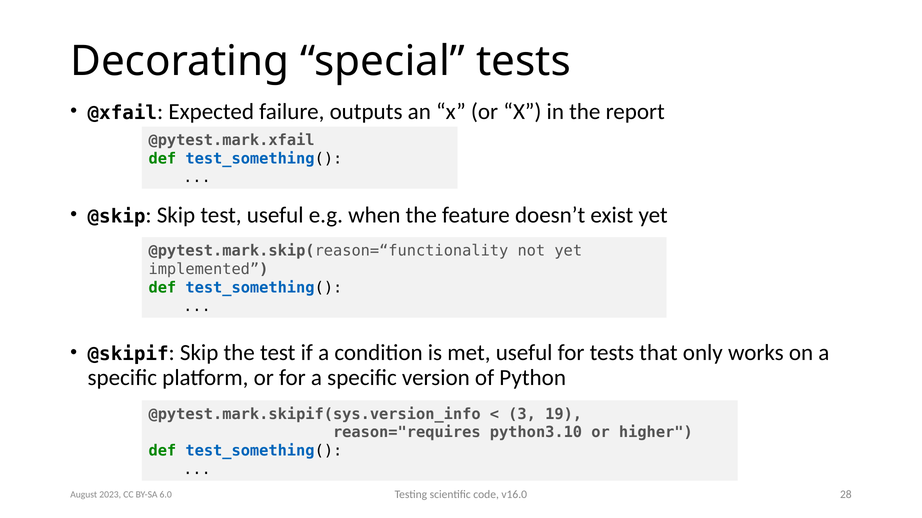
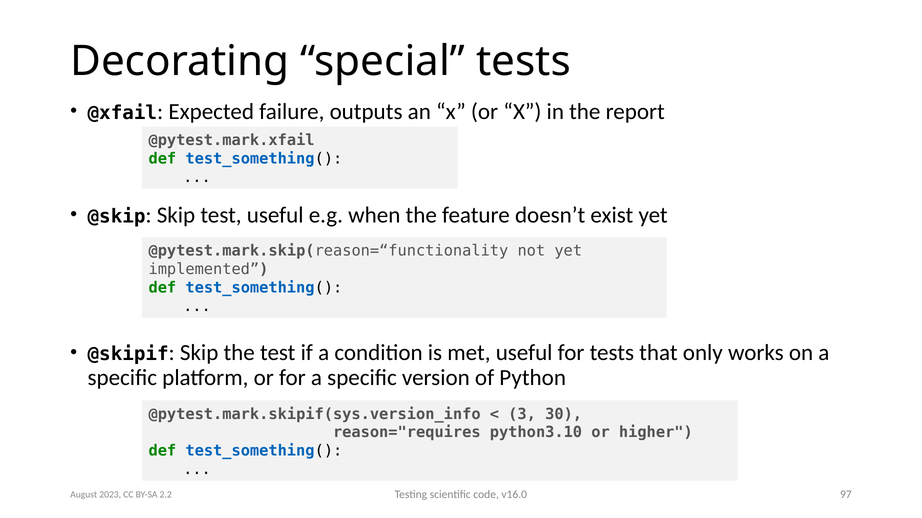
19: 19 -> 30
28: 28 -> 97
6.0: 6.0 -> 2.2
